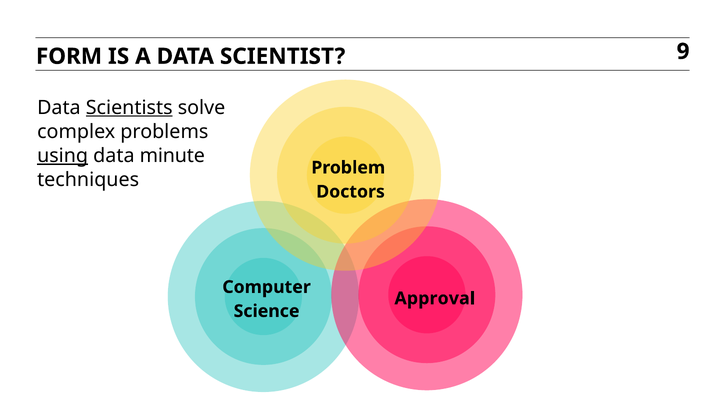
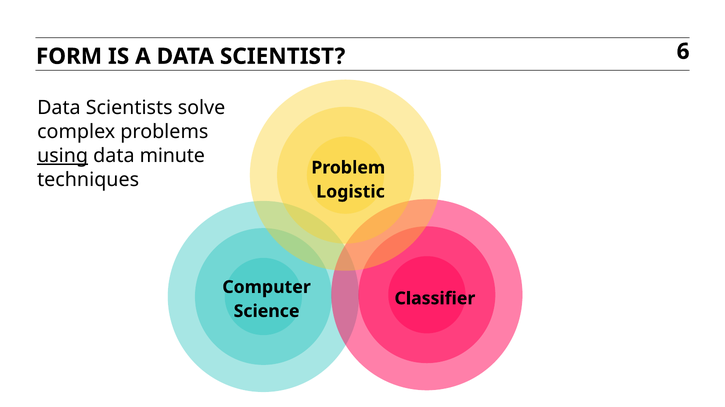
9: 9 -> 6
Scientists underline: present -> none
Doctors: Doctors -> Logistic
Approval: Approval -> Classifier
